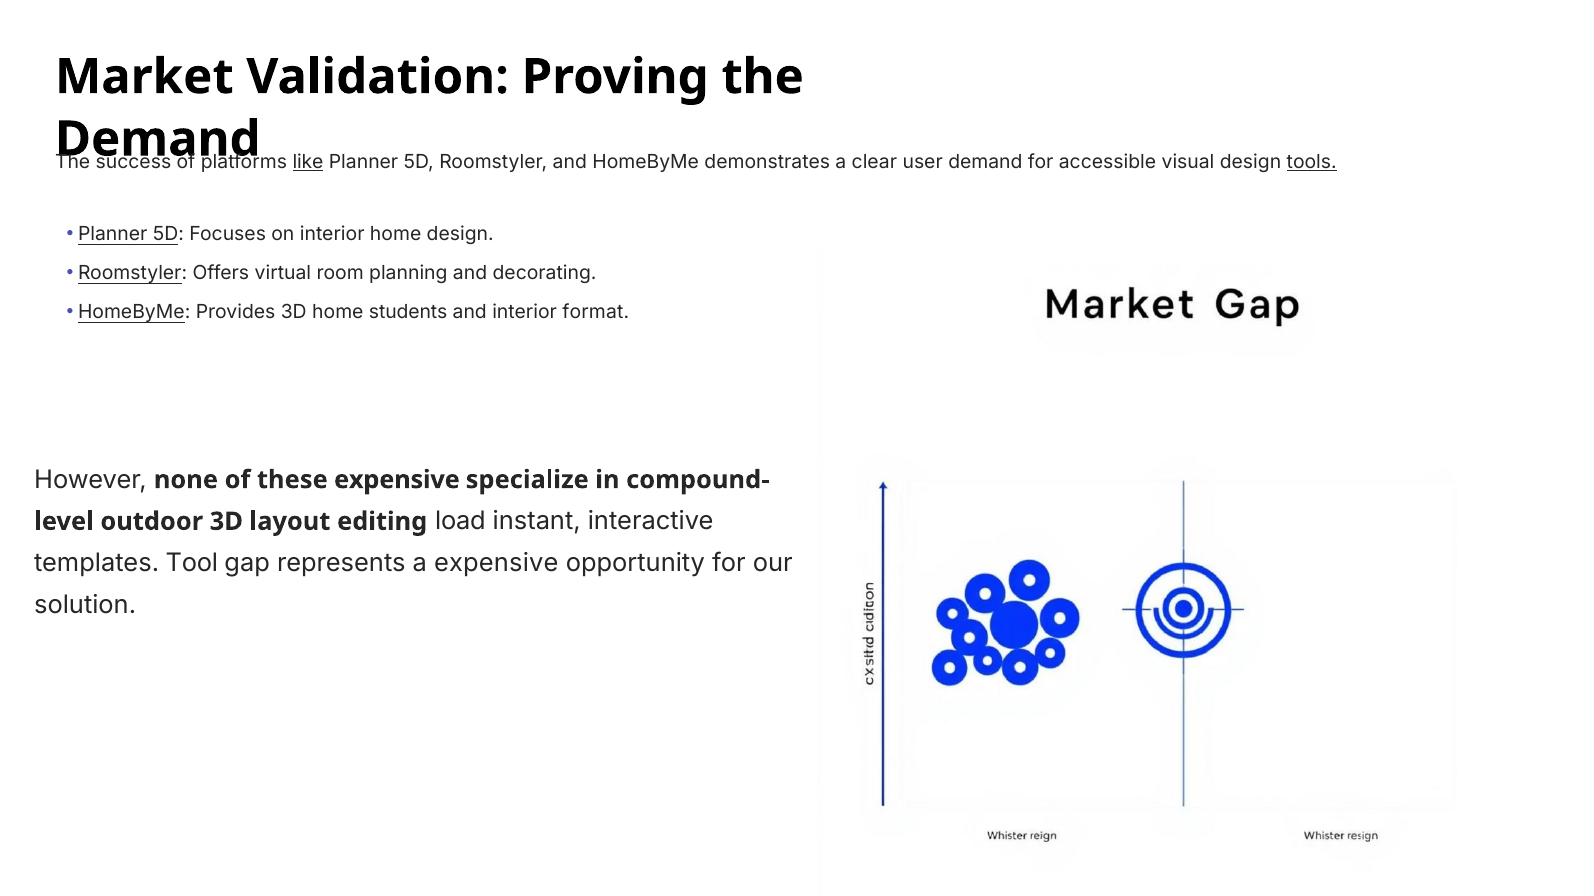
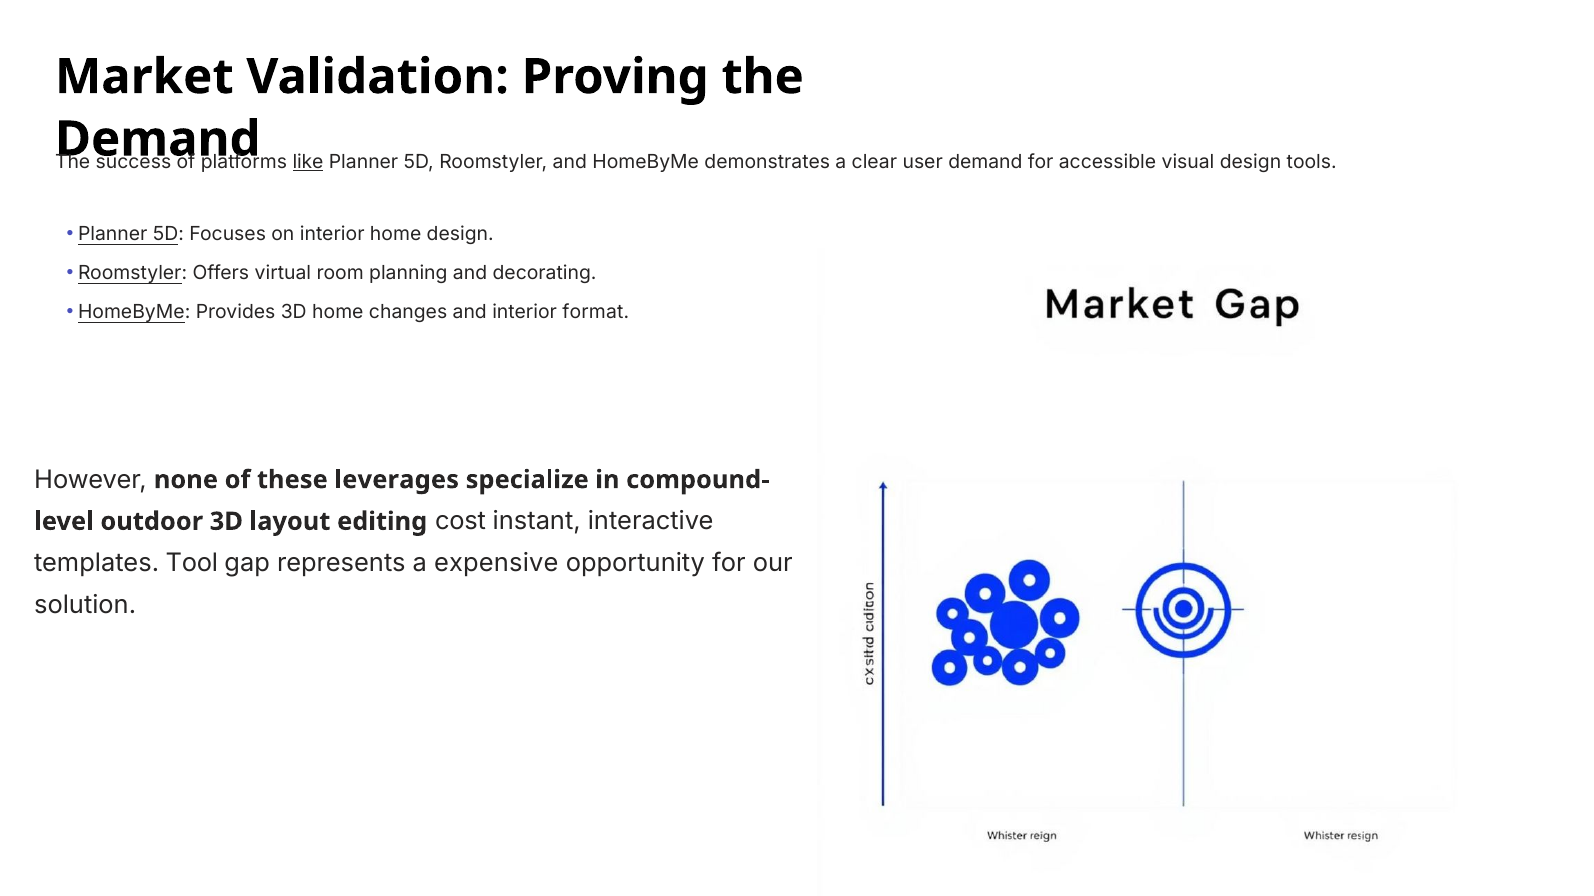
tools underline: present -> none
students: students -> changes
these expensive: expensive -> leverages
load: load -> cost
